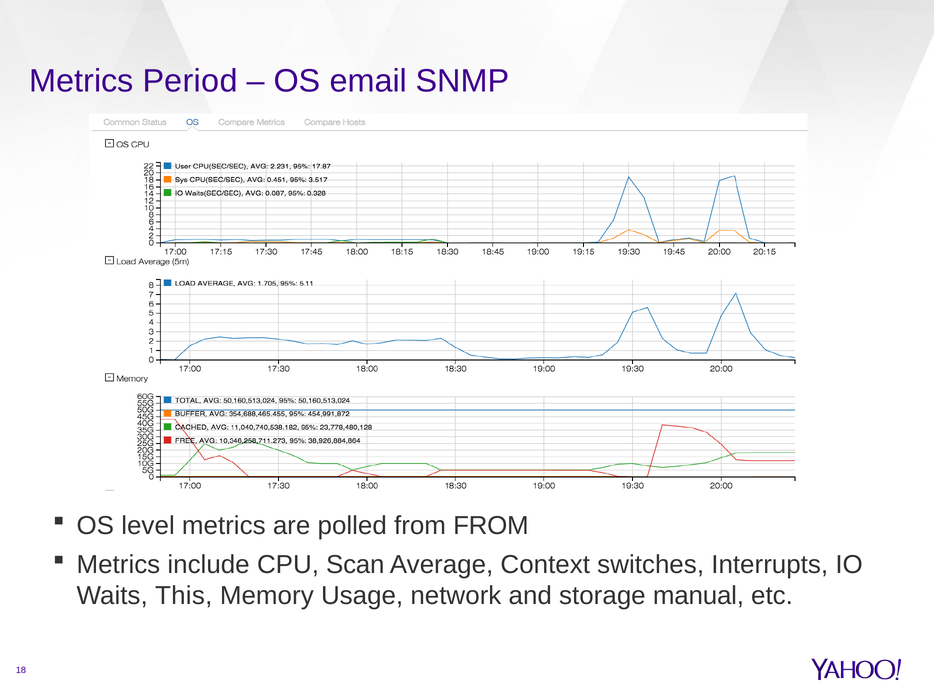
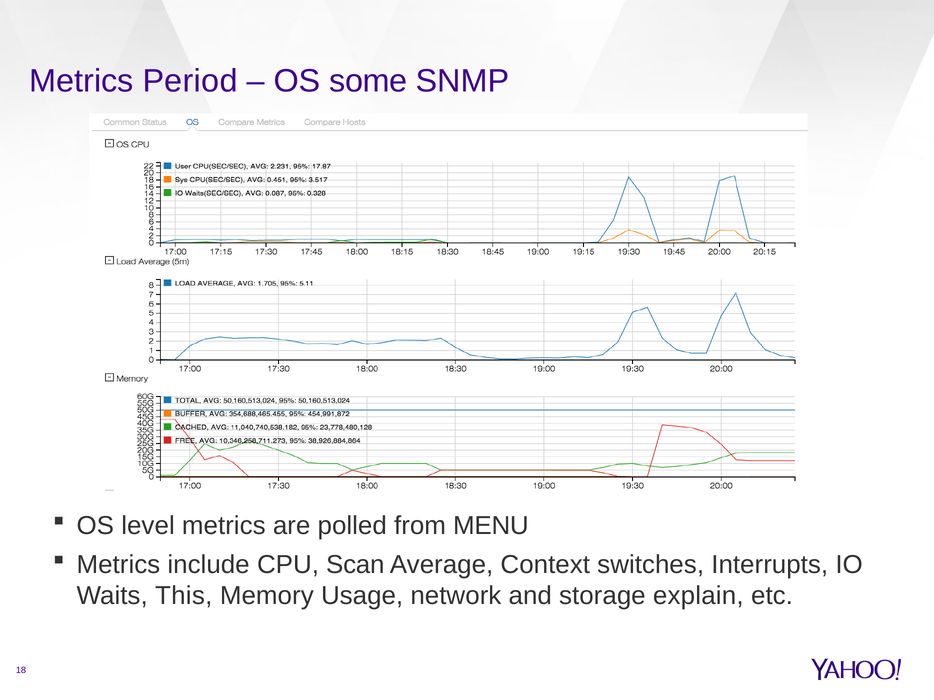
email: email -> some
from FROM: FROM -> MENU
manual: manual -> explain
